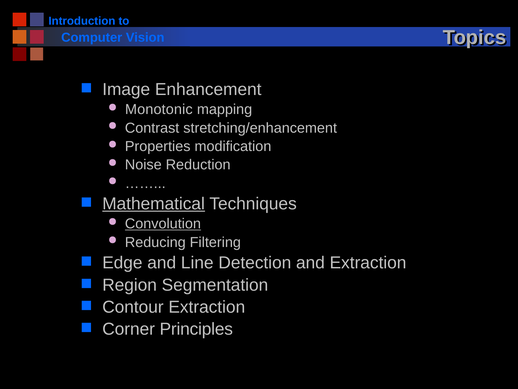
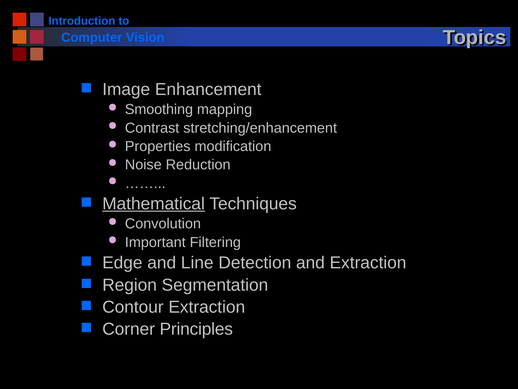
Monotonic: Monotonic -> Smoothing
Convolution underline: present -> none
Reducing: Reducing -> Important
